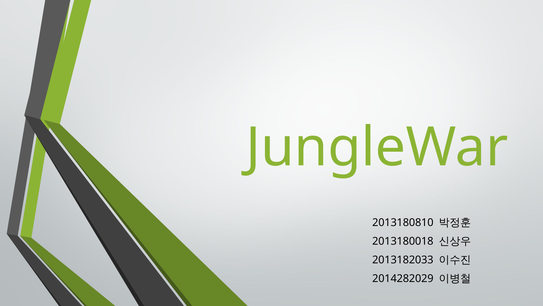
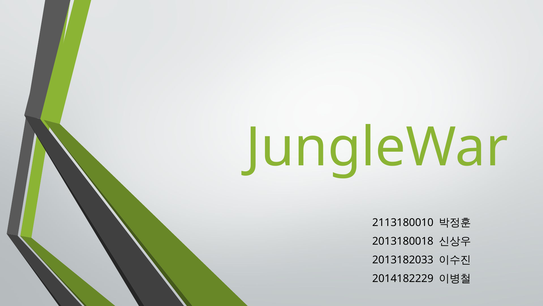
2013180810: 2013180810 -> 2113180010
2014282029: 2014282029 -> 2014182229
